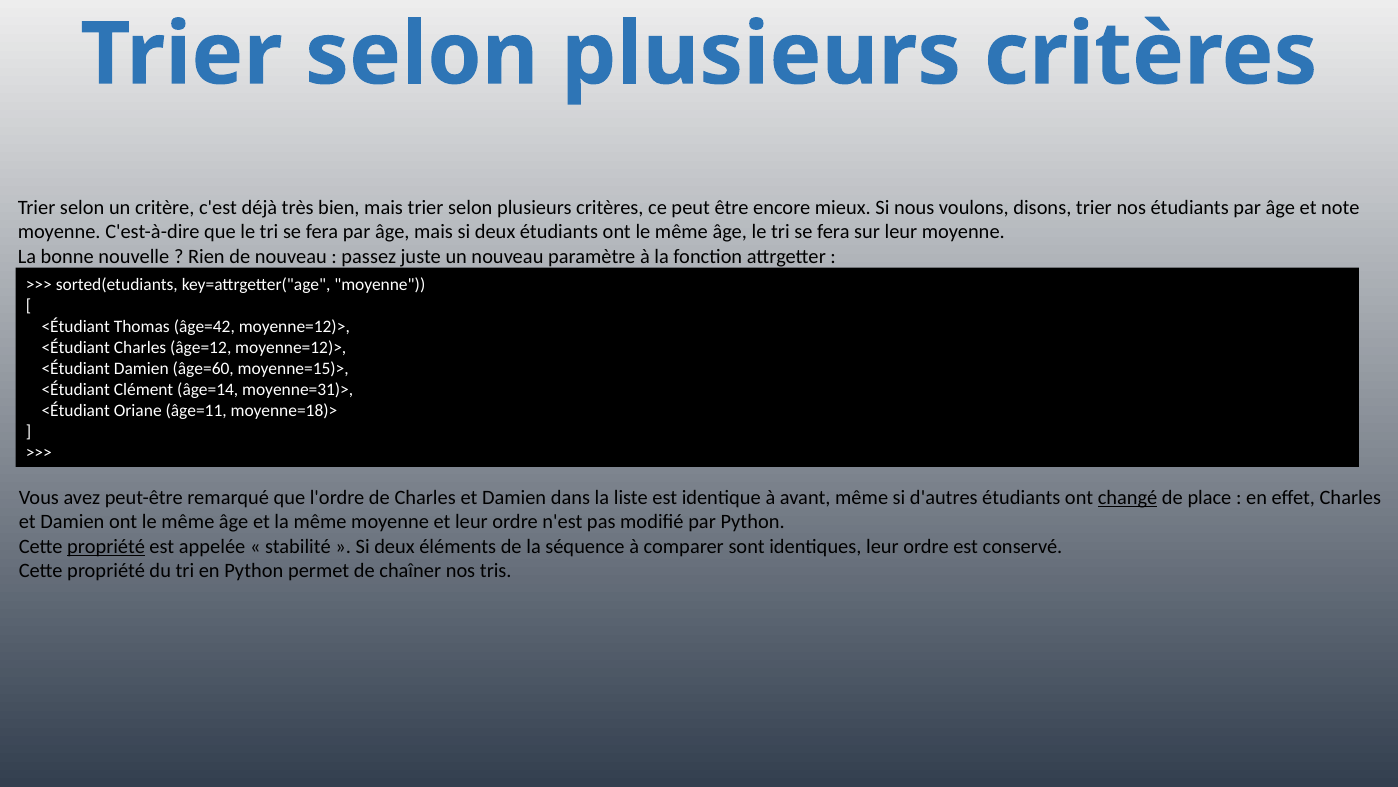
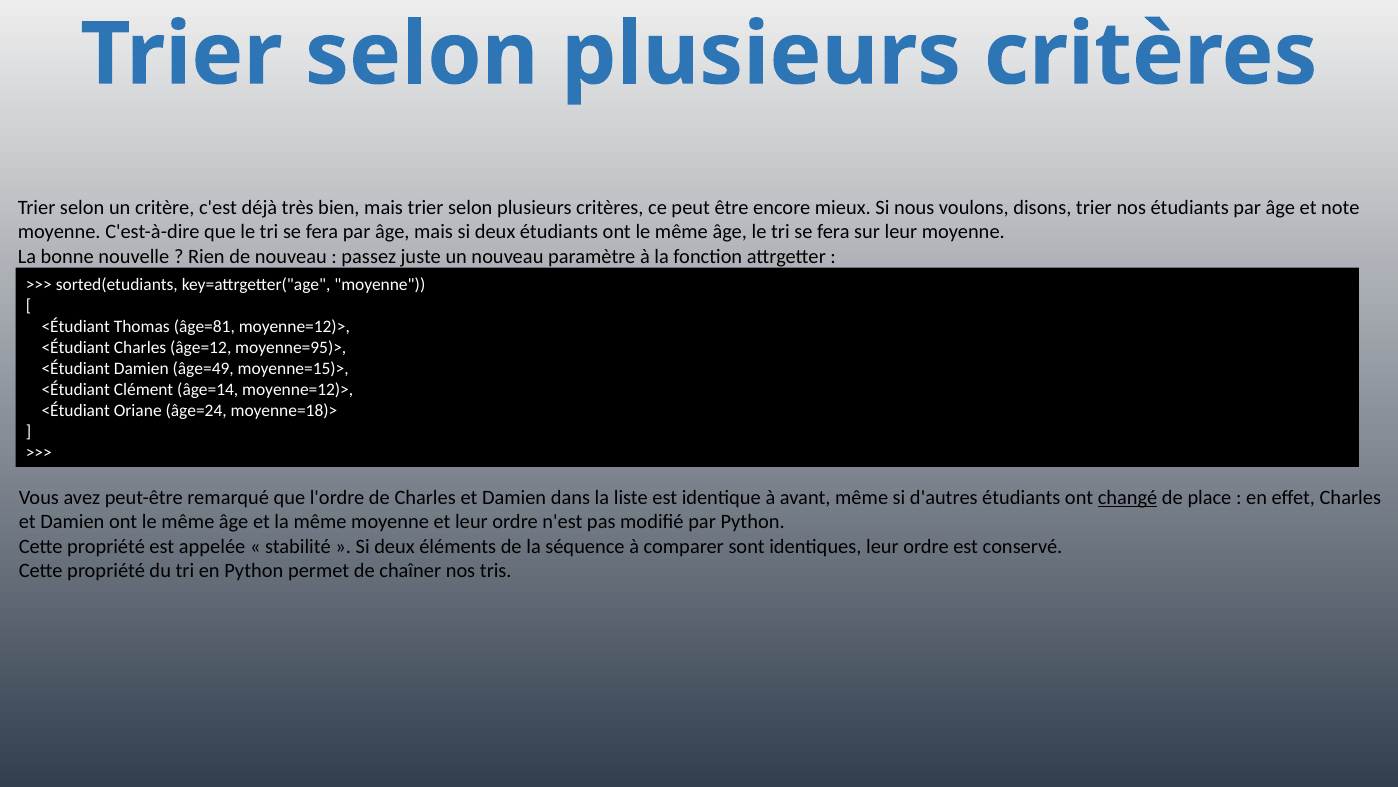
âge=42: âge=42 -> âge=81
âge=12 moyenne=12)>: moyenne=12)> -> moyenne=95)>
âge=60: âge=60 -> âge=49
âge=14 moyenne=31)>: moyenne=31)> -> moyenne=12)>
âge=11: âge=11 -> âge=24
propriété at (106, 546) underline: present -> none
